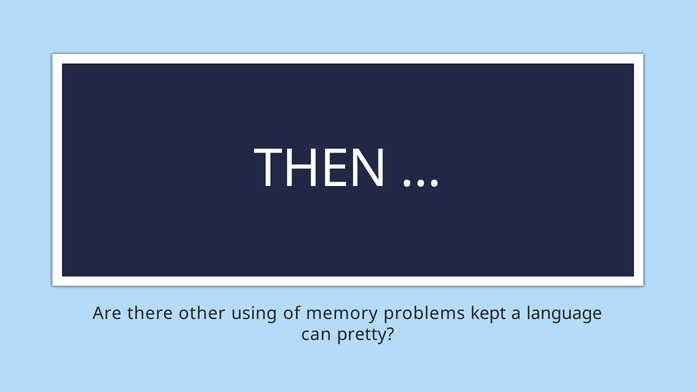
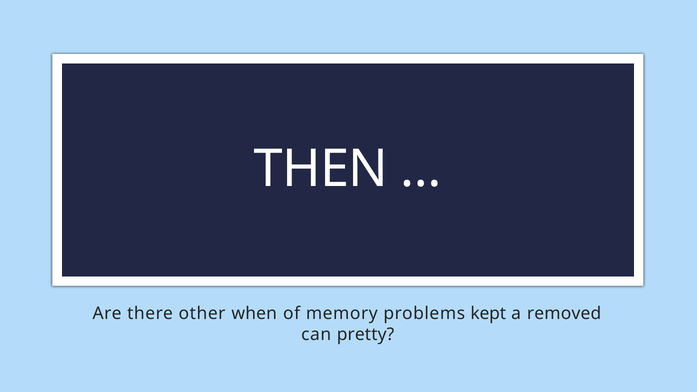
using: using -> when
language: language -> removed
